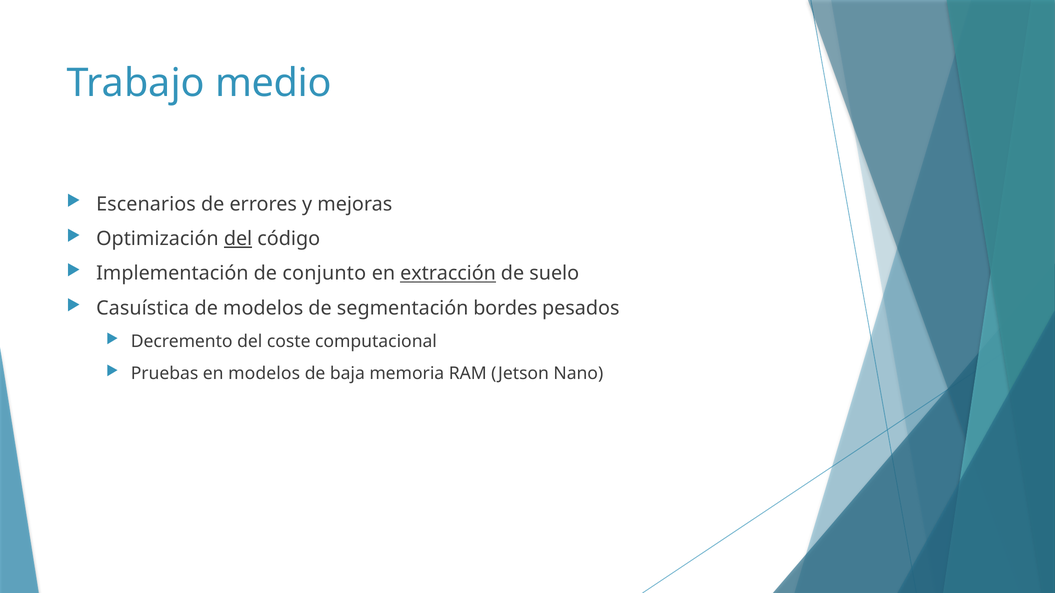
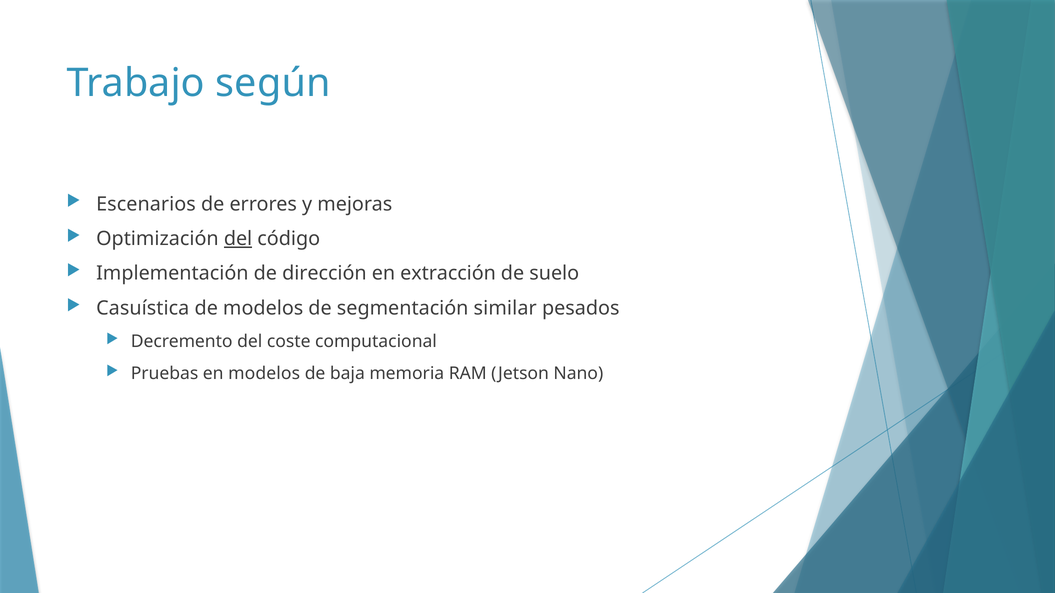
medio: medio -> según
conjunto: conjunto -> dirección
extracción underline: present -> none
bordes: bordes -> similar
